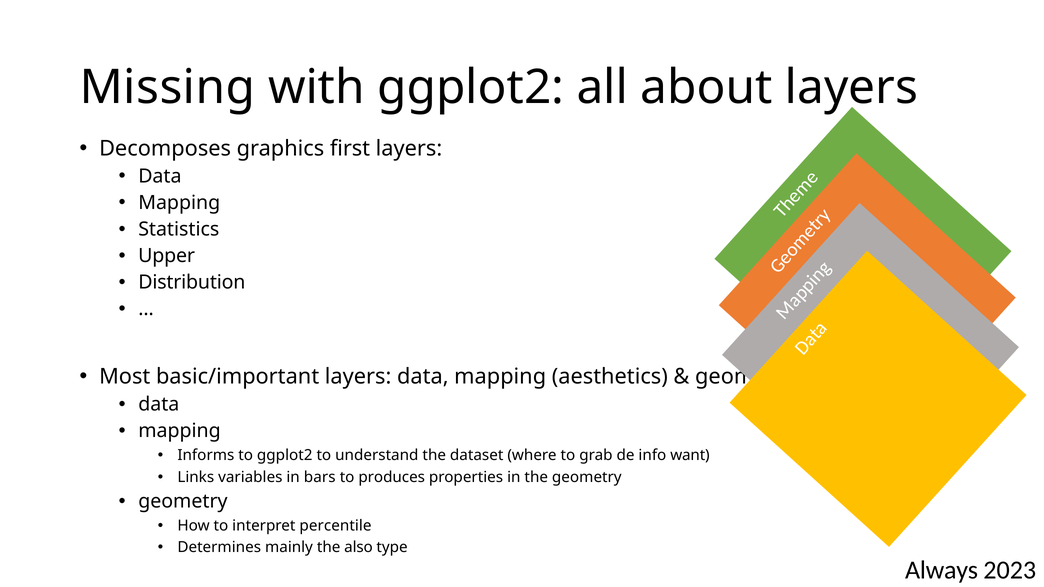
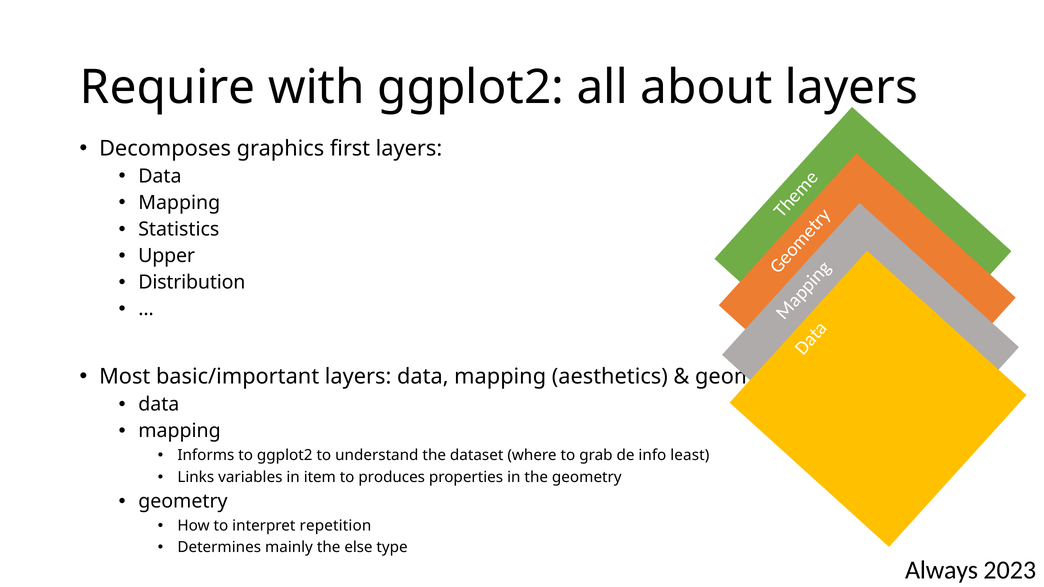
Missing: Missing -> Require
want: want -> least
bars: bars -> item
percentile: percentile -> repetition
also: also -> else
